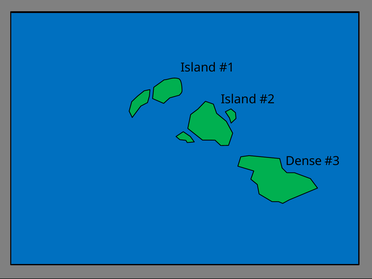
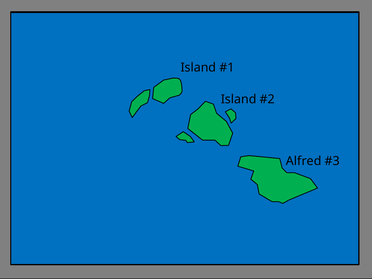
Dense: Dense -> Alfred
